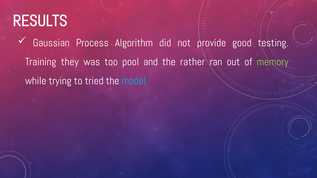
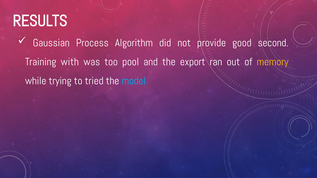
testing: testing -> second
they: they -> with
rather: rather -> export
memory colour: light green -> yellow
